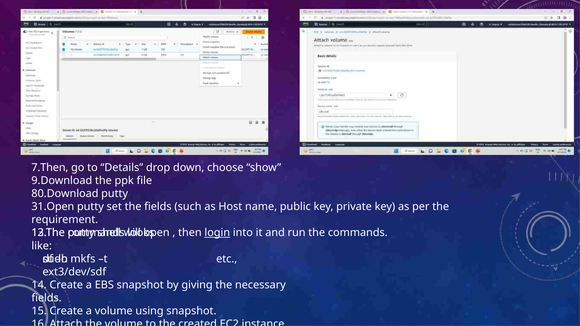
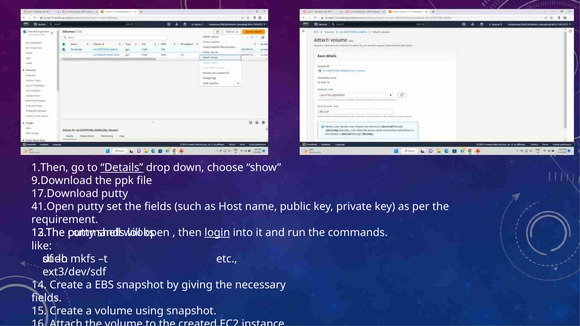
7.Then: 7.Then -> 1.Then
Details underline: none -> present
80.Download: 80.Download -> 17.Download
31.Open: 31.Open -> 41.Open
